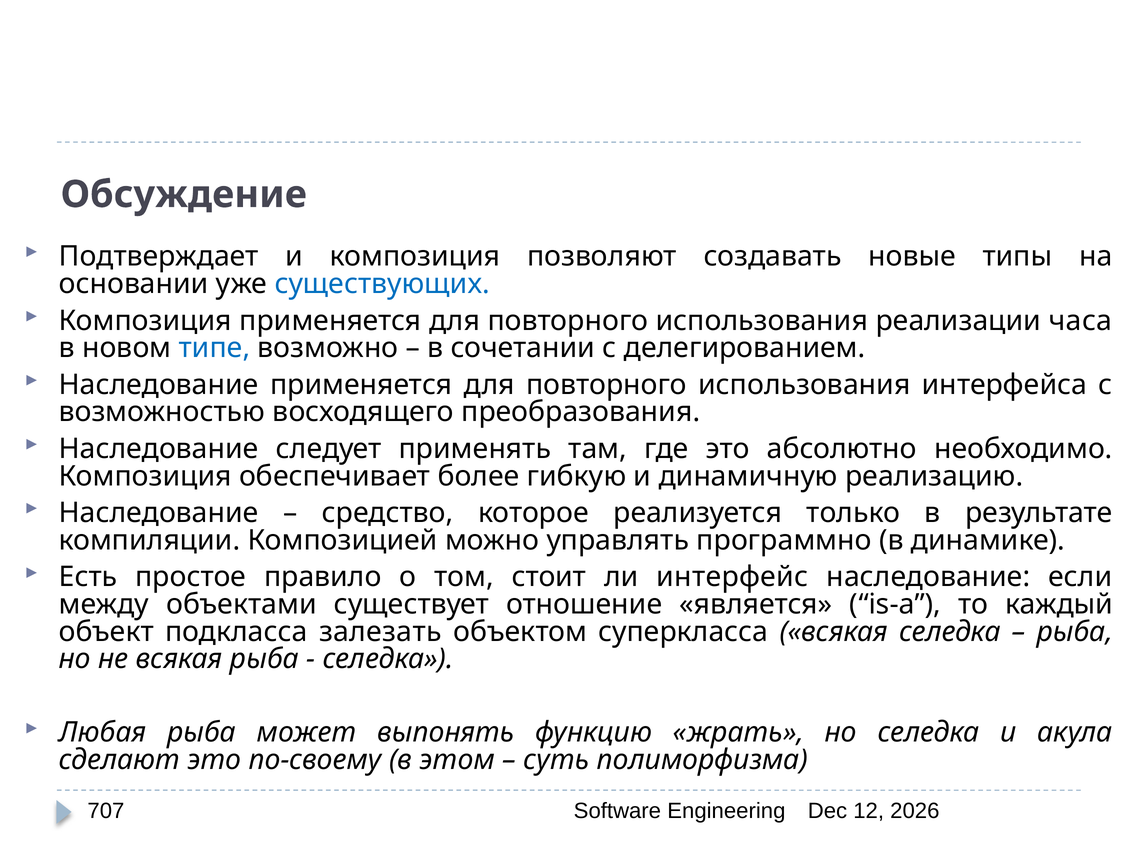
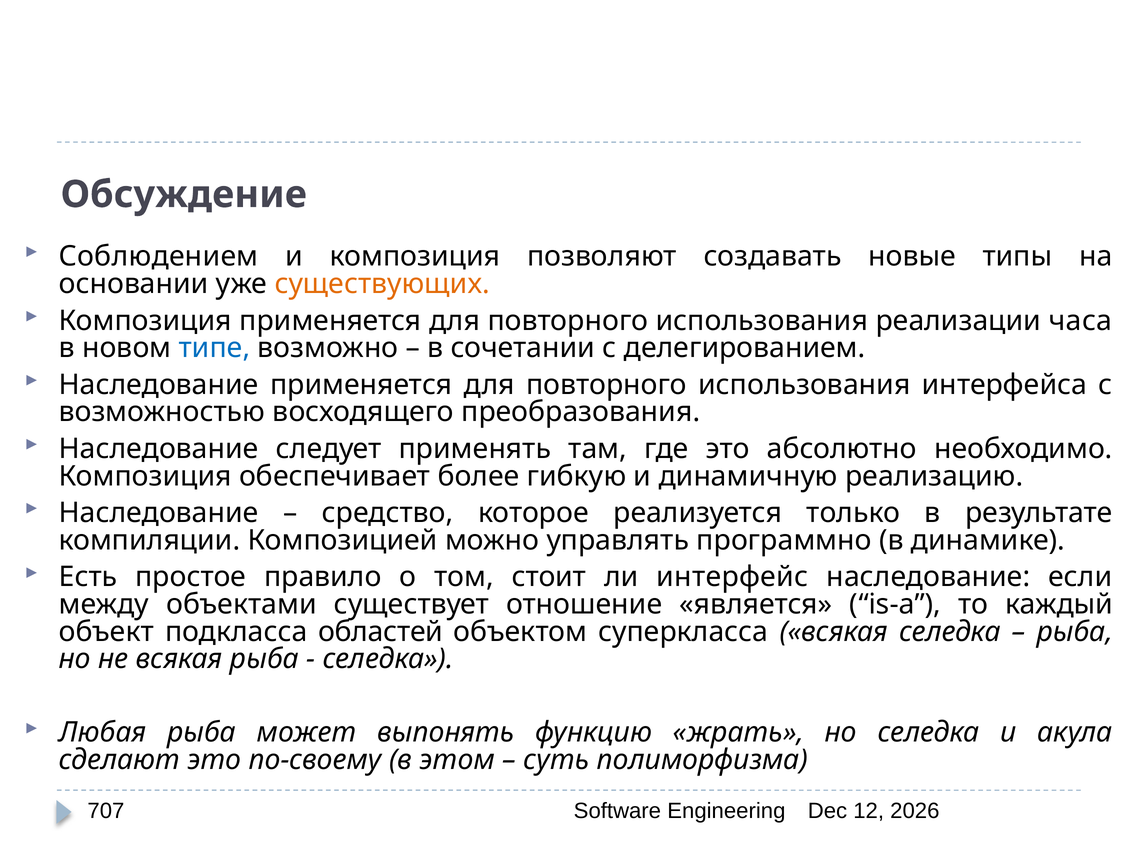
Подтверждает: Подтверждает -> Соблюдением
существующих colour: blue -> orange
залезать: залезать -> областей
